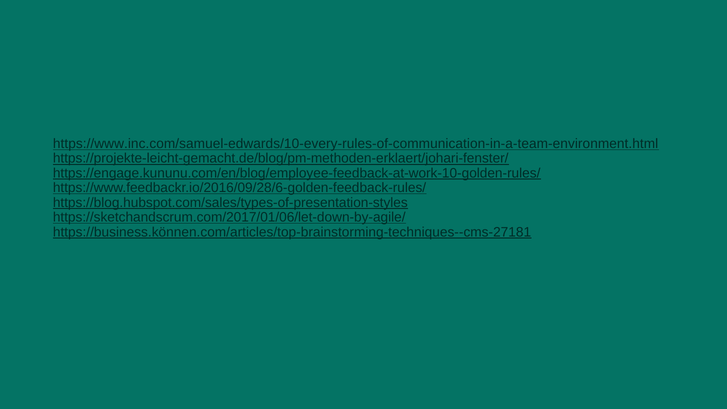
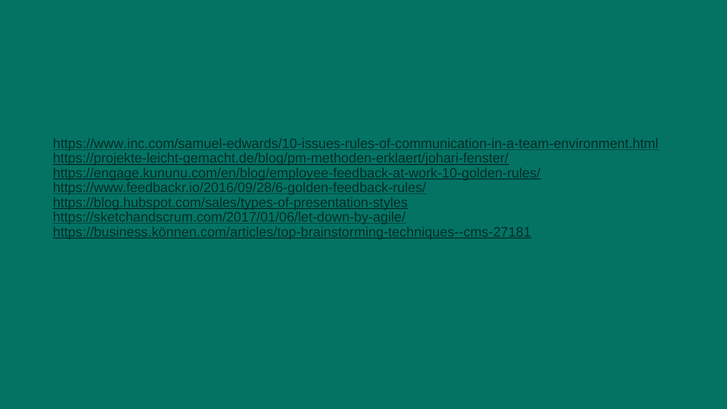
https://www.inc.com/samuel-edwards/10-every-rules-of-communication-in-a-team-environment.html: https://www.inc.com/samuel-edwards/10-every-rules-of-communication-in-a-team-environment.html -> https://www.inc.com/samuel-edwards/10-issues-rules-of-communication-in-a-team-environment.html
